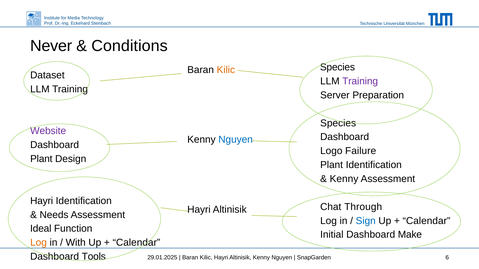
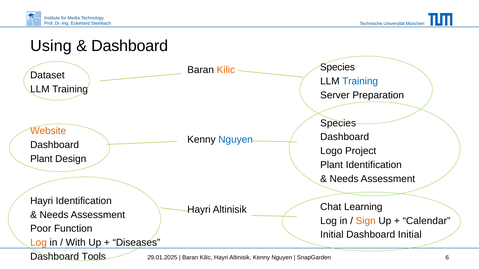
Never: Never -> Using
Conditions at (130, 46): Conditions -> Dashboard
Training at (360, 81) colour: purple -> blue
Website colour: purple -> orange
Failure: Failure -> Project
Kenny at (344, 179): Kenny -> Needs
Through: Through -> Learning
Sign colour: blue -> orange
Ideal: Ideal -> Poor
Dashboard Make: Make -> Initial
Calendar at (136, 243): Calendar -> Diseases
